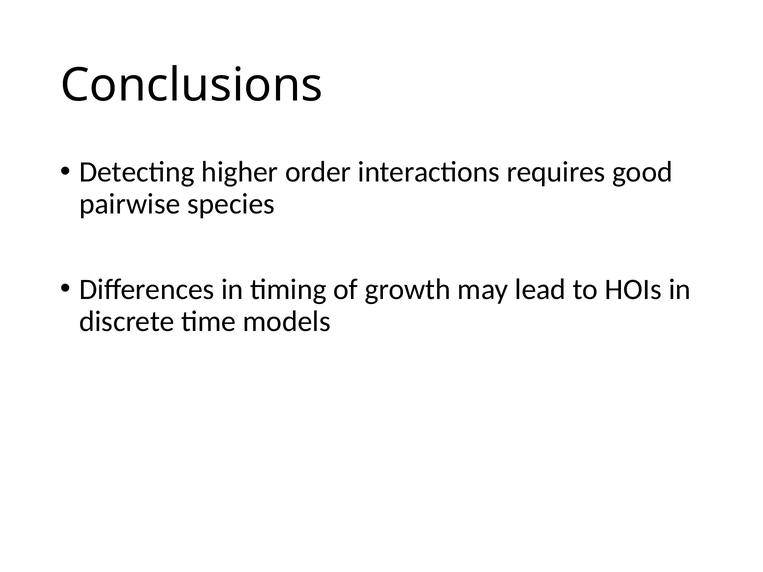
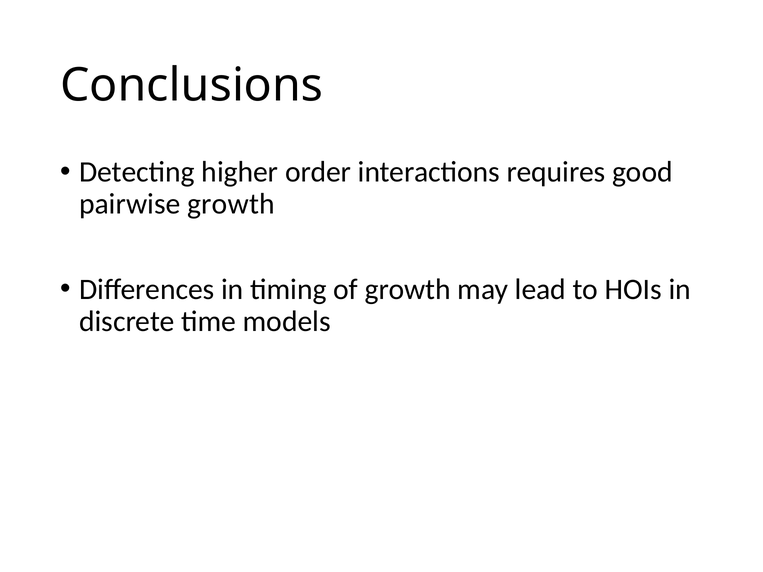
pairwise species: species -> growth
